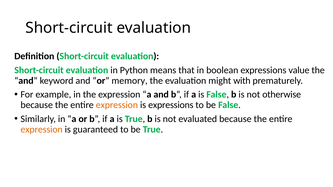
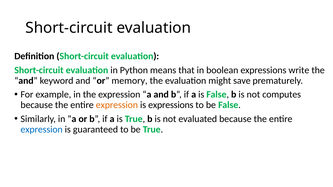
expressions value: value -> write
might with: with -> save
otherwise: otherwise -> computes
expression at (42, 130) colour: orange -> blue
